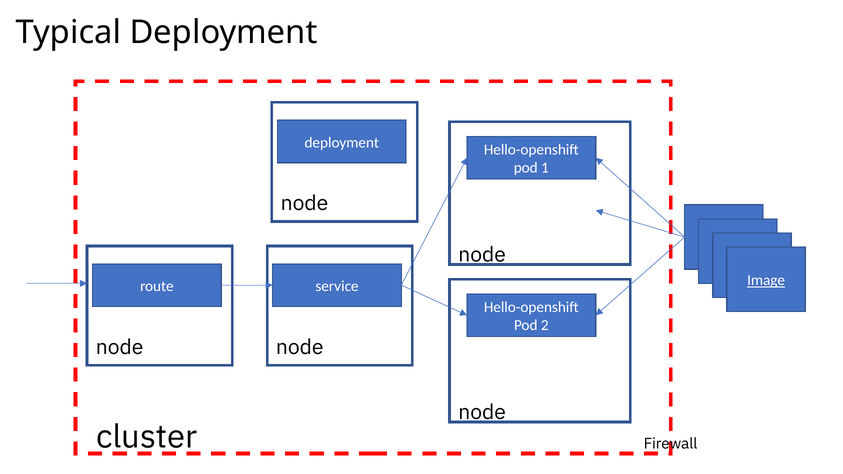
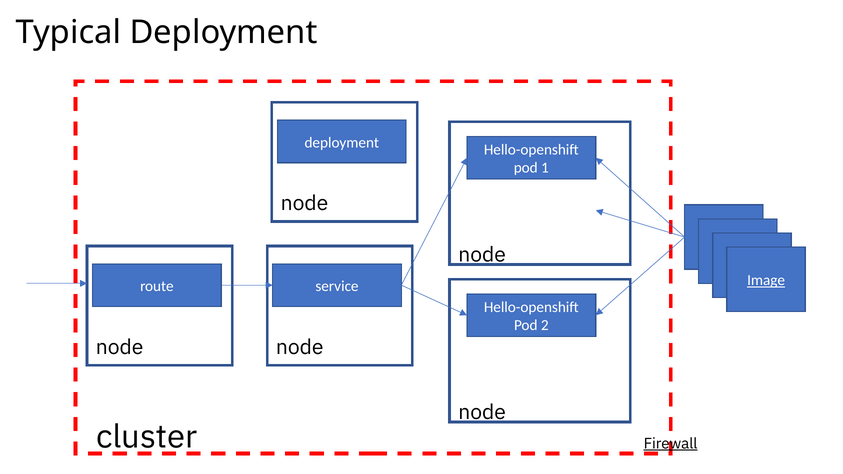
Firewall underline: none -> present
